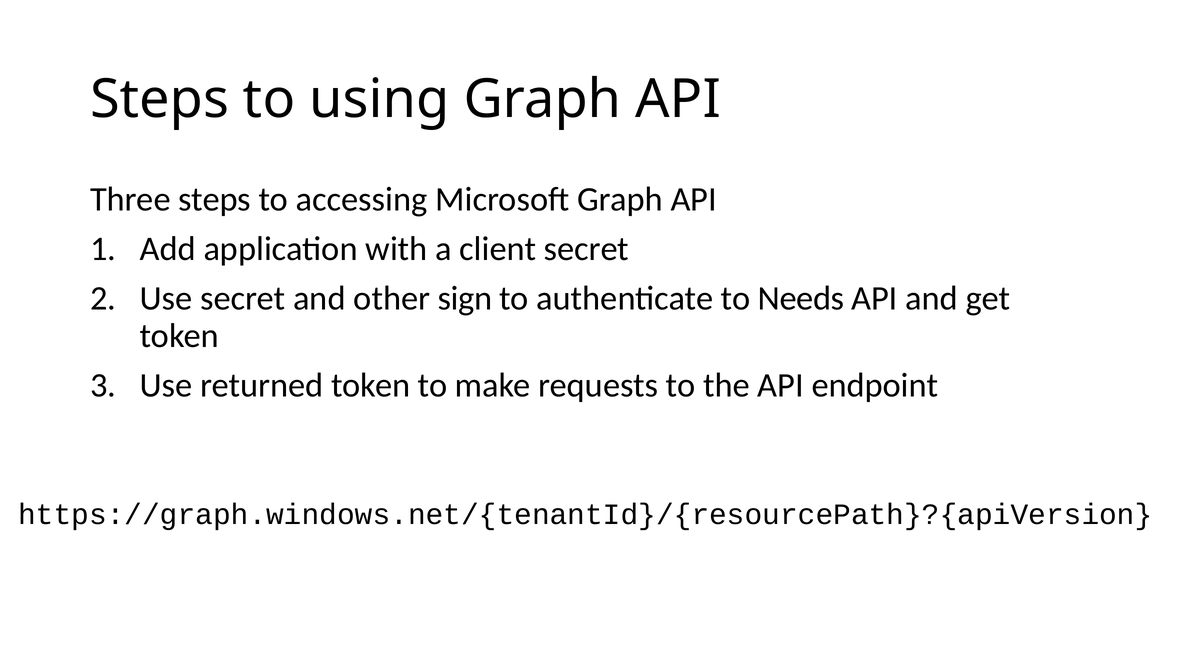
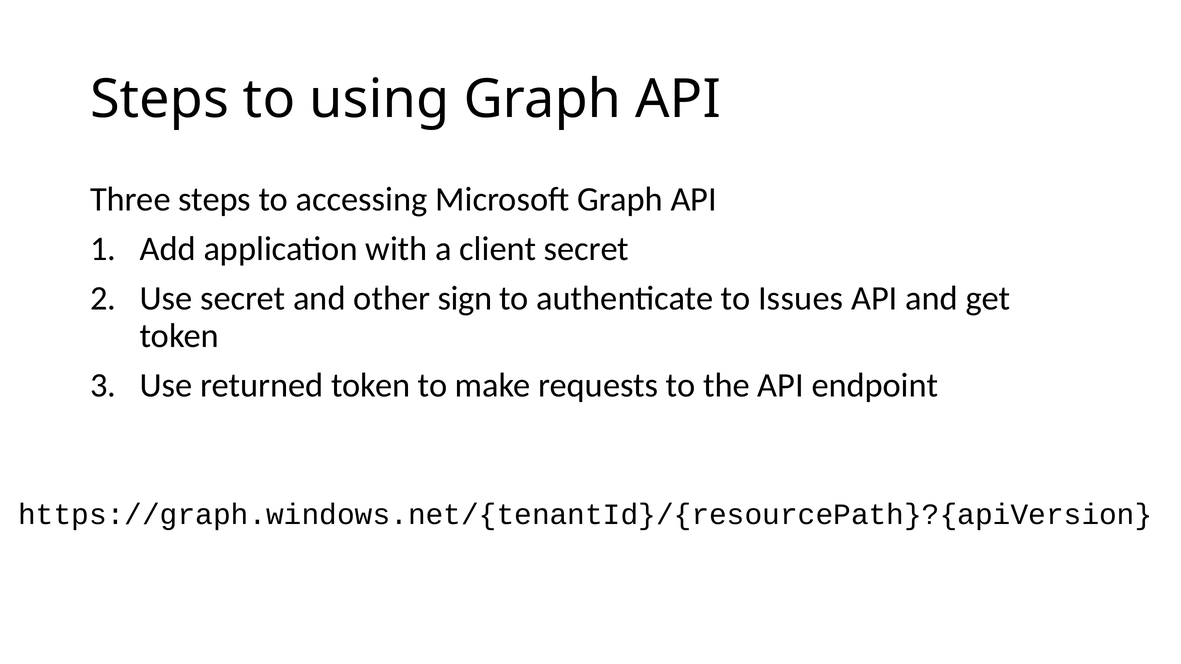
Needs: Needs -> Issues
